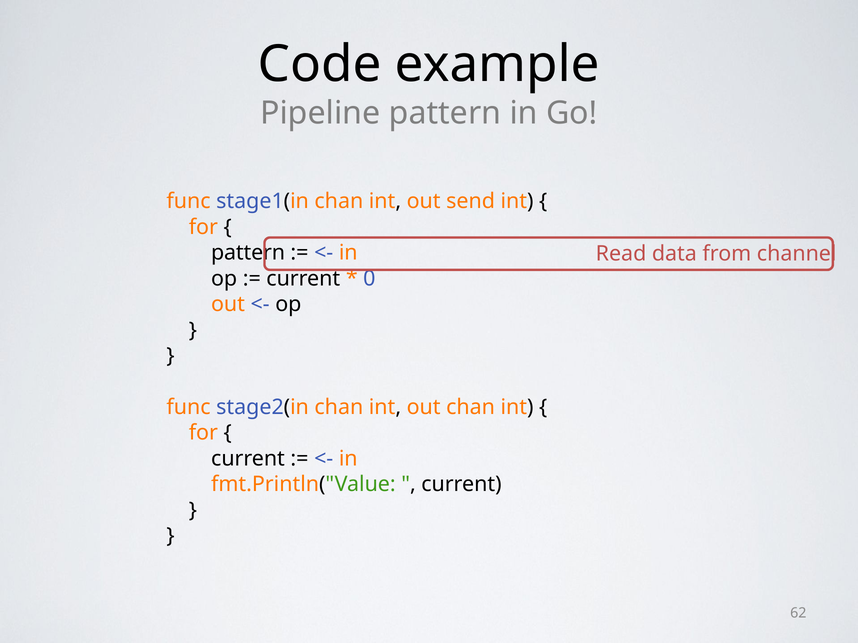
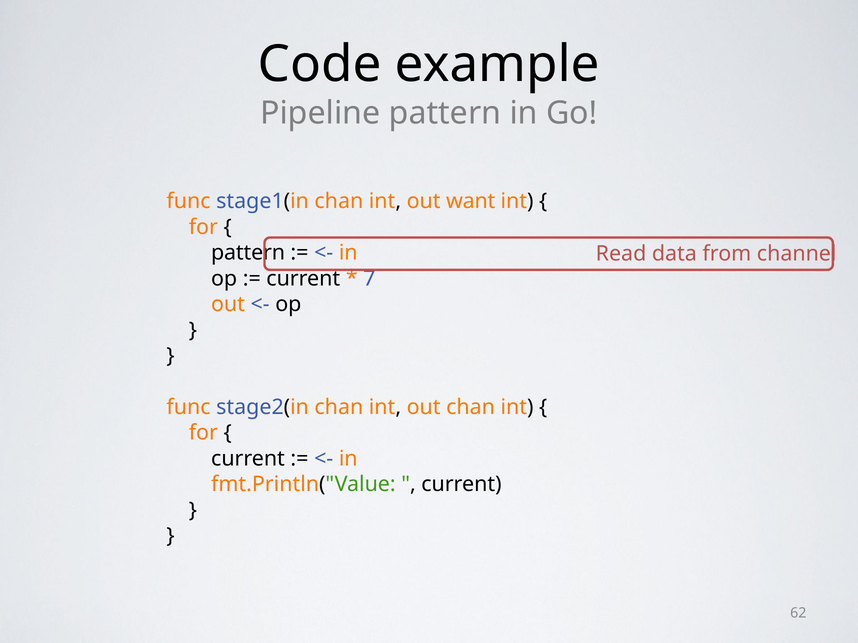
send: send -> want
0: 0 -> 7
